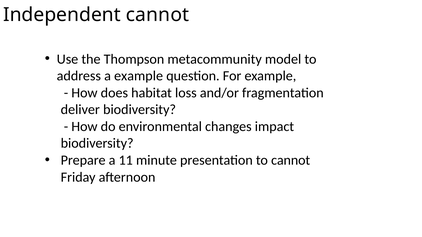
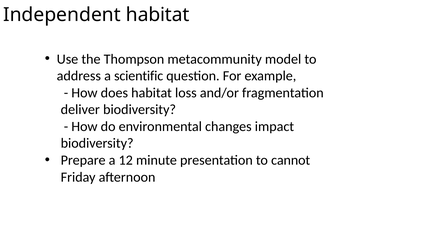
Independent cannot: cannot -> habitat
a example: example -> scientific
11: 11 -> 12
